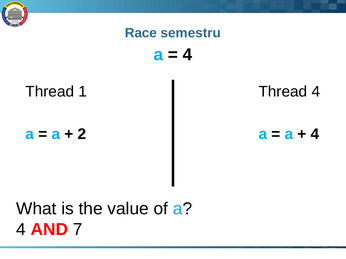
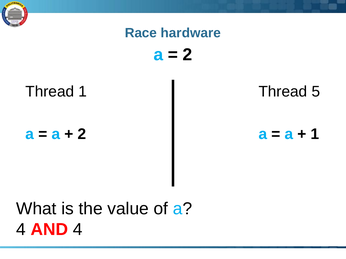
semestru: semestru -> hardware
4 at (188, 55): 4 -> 2
Thread 4: 4 -> 5
4 at (315, 134): 4 -> 1
AND 7: 7 -> 4
